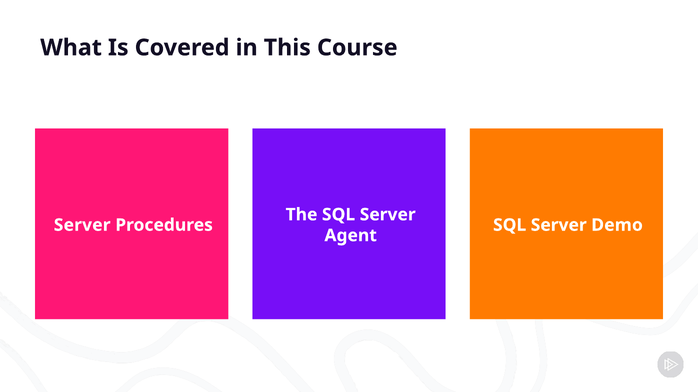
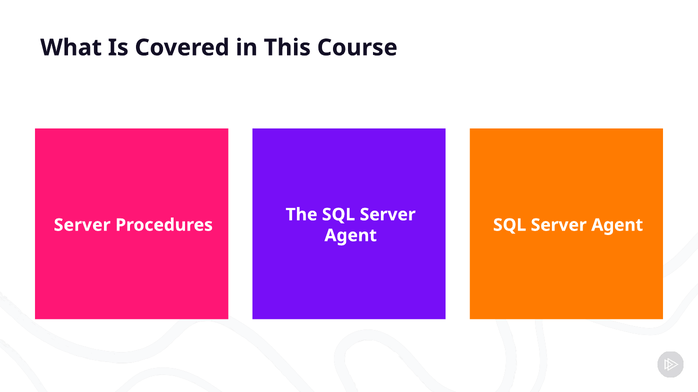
Demo at (617, 225): Demo -> Agent
